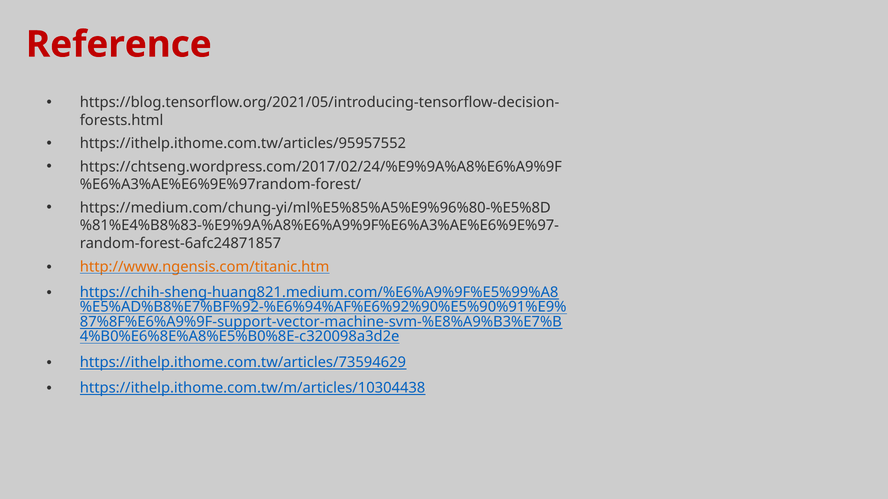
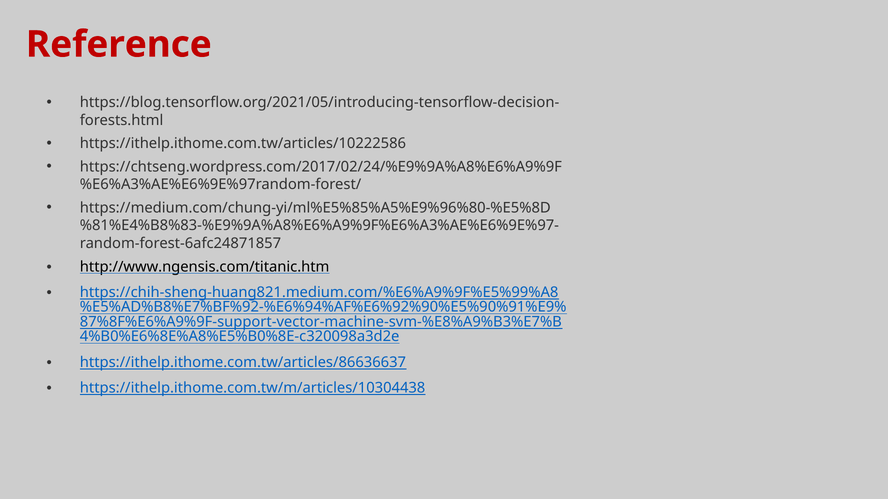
https://ithelp.ithome.com.tw/articles/95957552: https://ithelp.ithome.com.tw/articles/95957552 -> https://ithelp.ithome.com.tw/articles/10222586
http://www.ngensis.com/titanic.htm colour: orange -> black
https://ithelp.ithome.com.tw/articles/73594629: https://ithelp.ithome.com.tw/articles/73594629 -> https://ithelp.ithome.com.tw/articles/86636637
